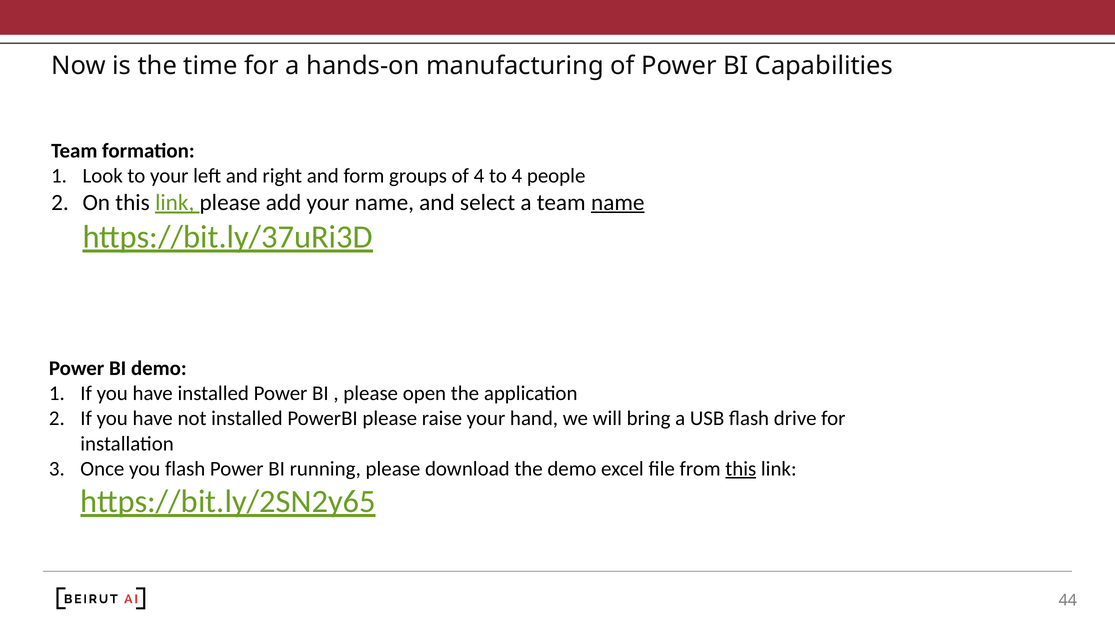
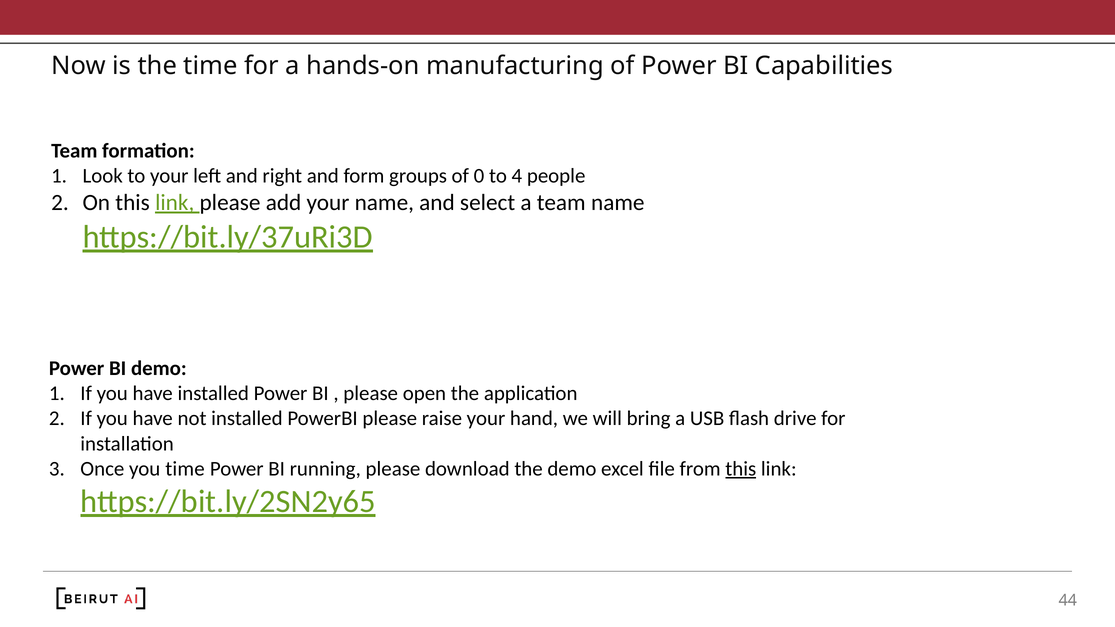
of 4: 4 -> 0
name at (618, 203) underline: present -> none
you flash: flash -> time
